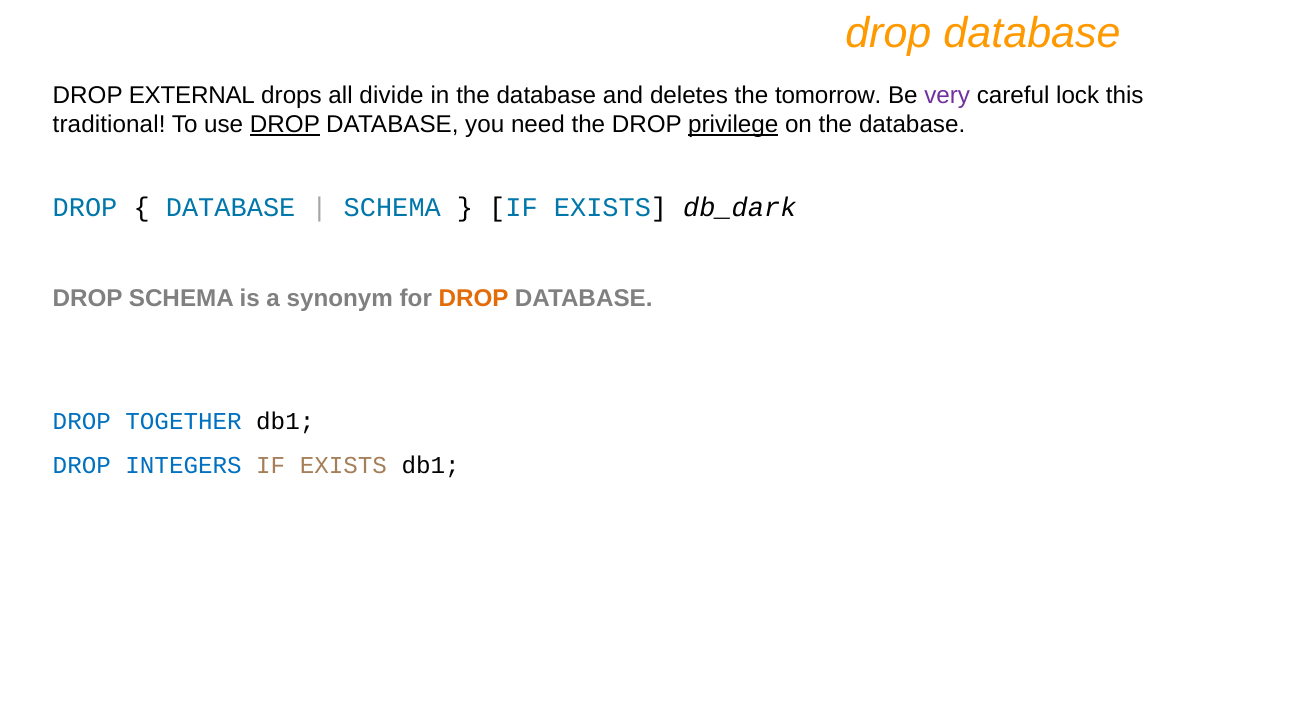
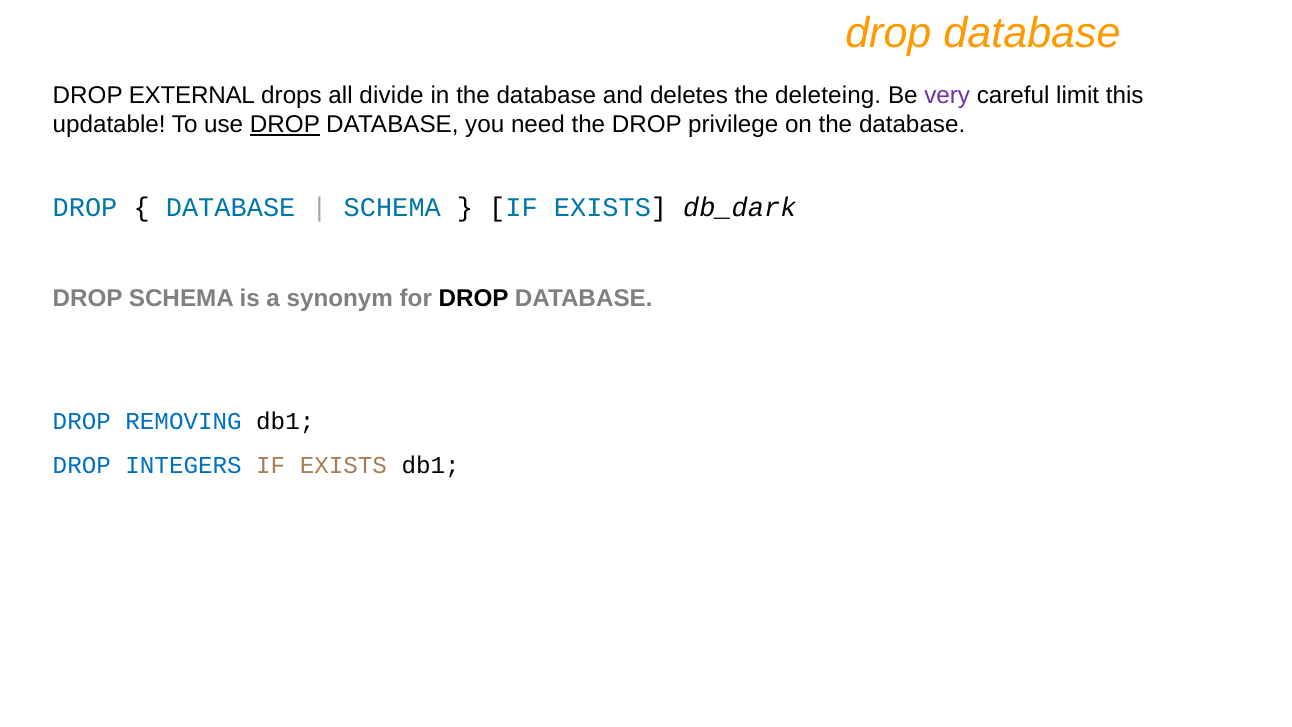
tomorrow: tomorrow -> deleteing
lock: lock -> limit
traditional: traditional -> updatable
privilege underline: present -> none
DROP at (474, 298) colour: orange -> black
TOGETHER: TOGETHER -> REMOVING
